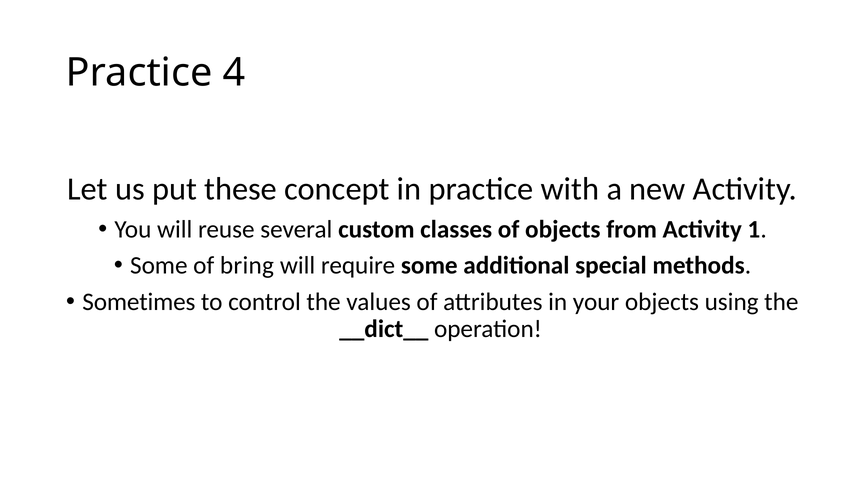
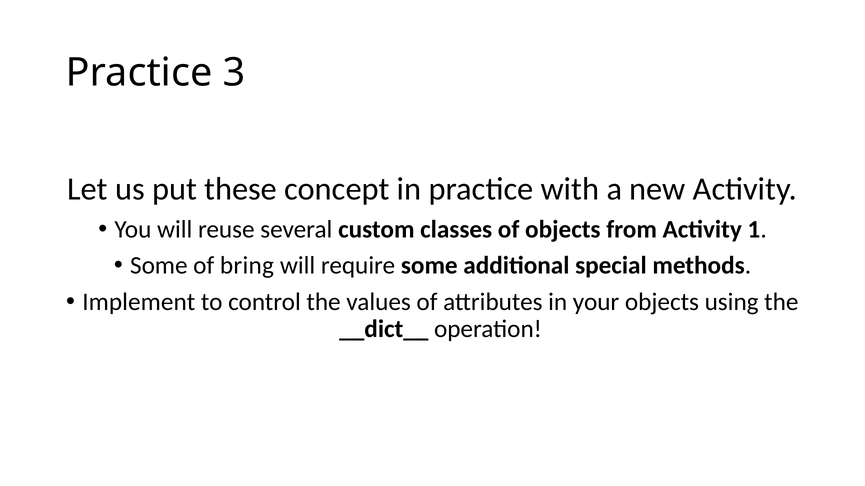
4: 4 -> 3
Sometimes: Sometimes -> Implement
